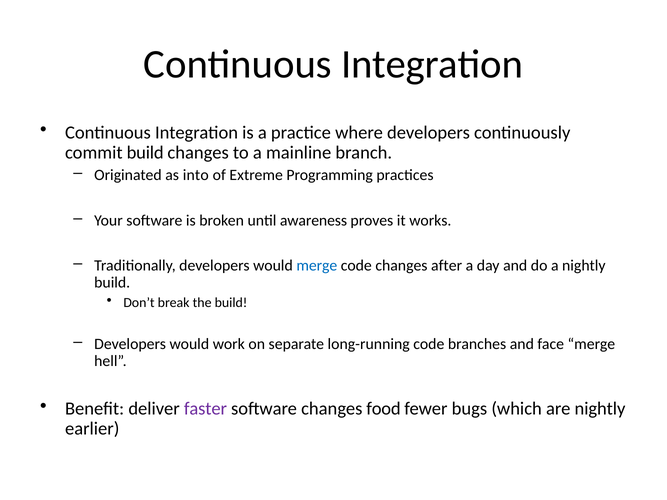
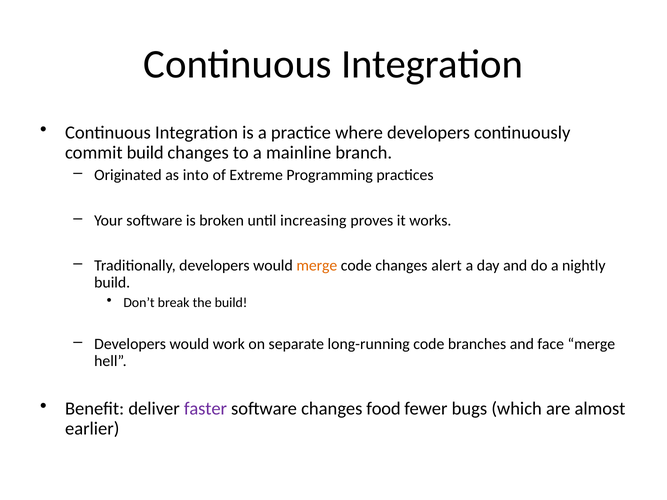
awareness: awareness -> increasing
merge at (317, 266) colour: blue -> orange
after: after -> alert
are nightly: nightly -> almost
